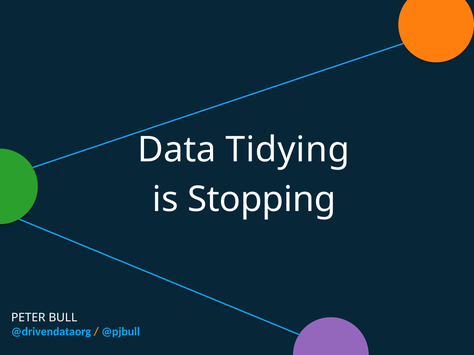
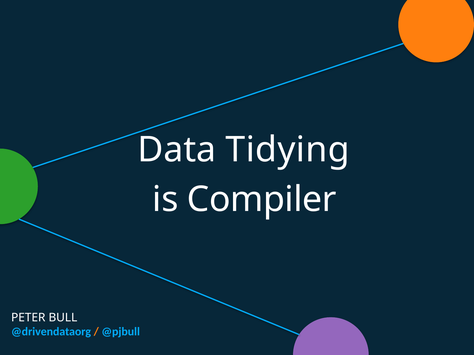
Stopping: Stopping -> Compiler
